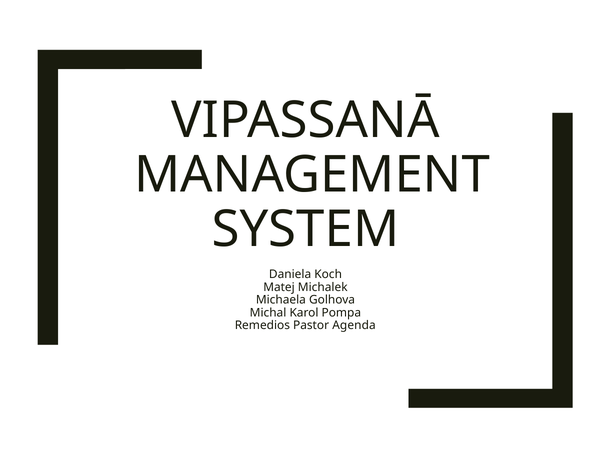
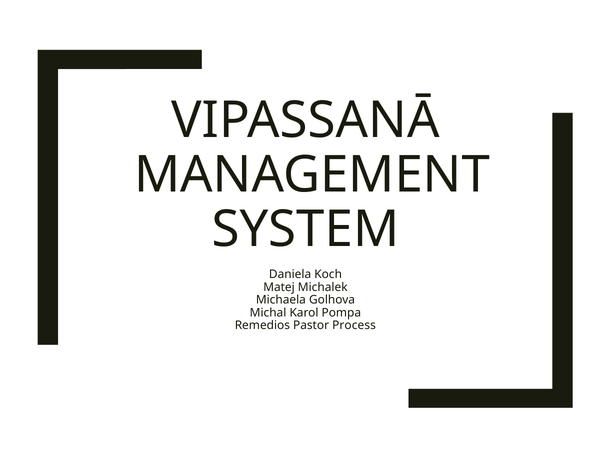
Agenda: Agenda -> Process
